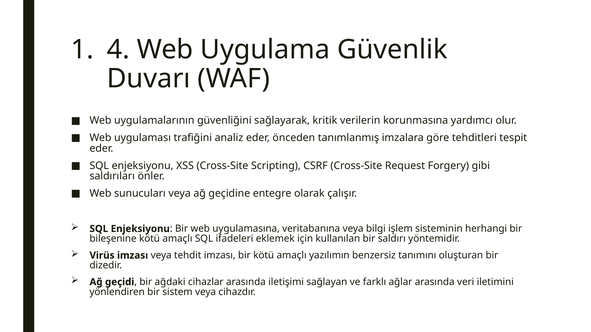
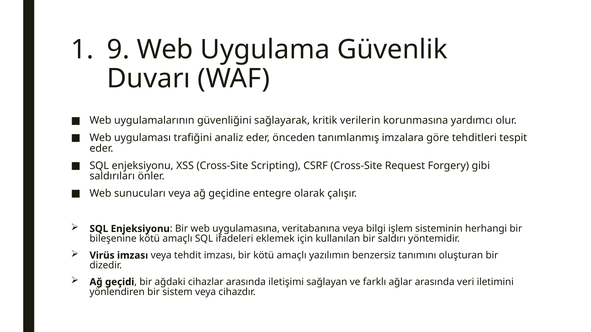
4: 4 -> 9
